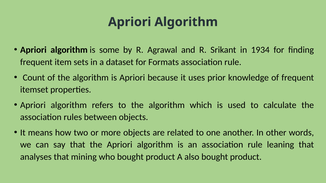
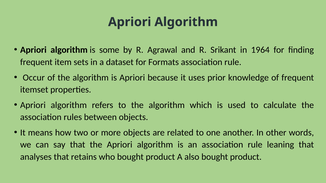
1934: 1934 -> 1964
Count: Count -> Occur
mining: mining -> retains
